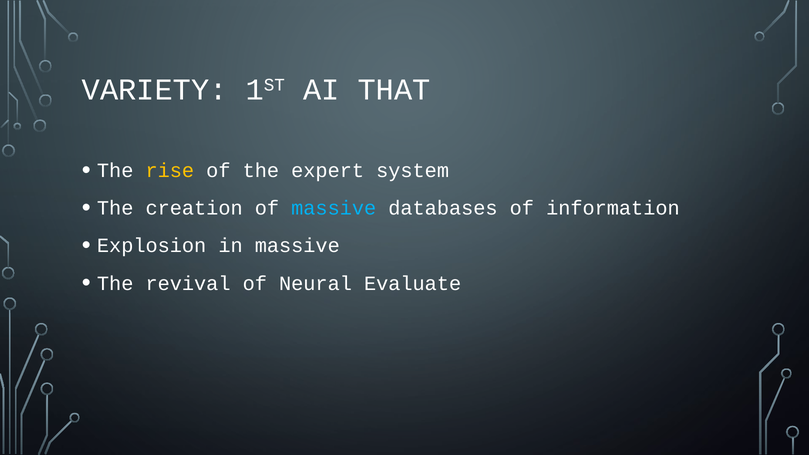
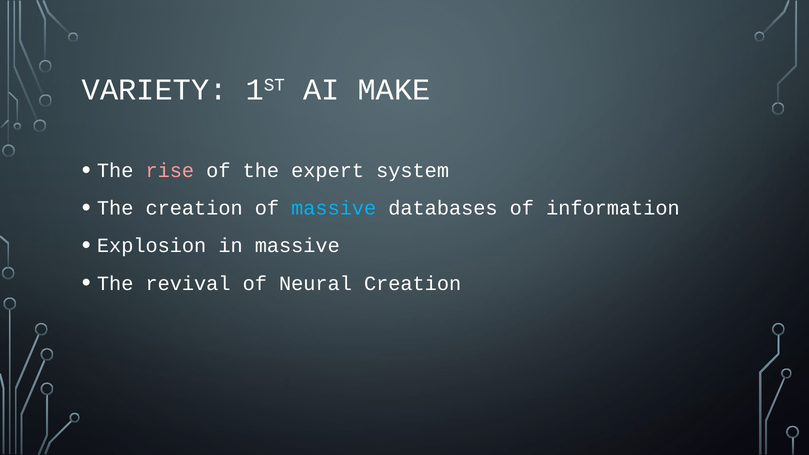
THAT: THAT -> MAKE
rise colour: yellow -> pink
Neural Evaluate: Evaluate -> Creation
